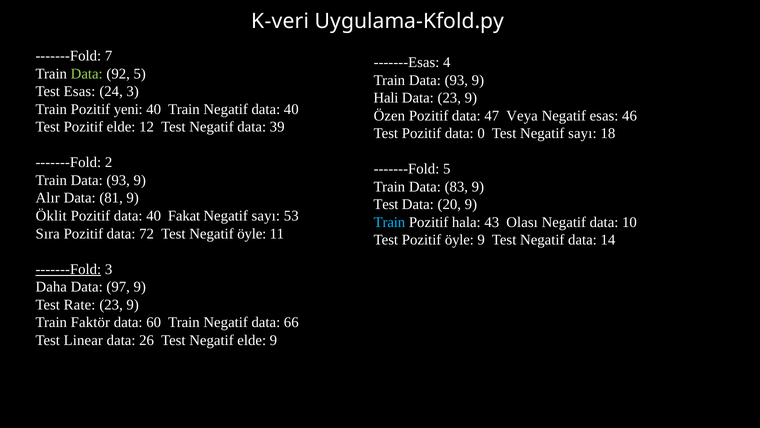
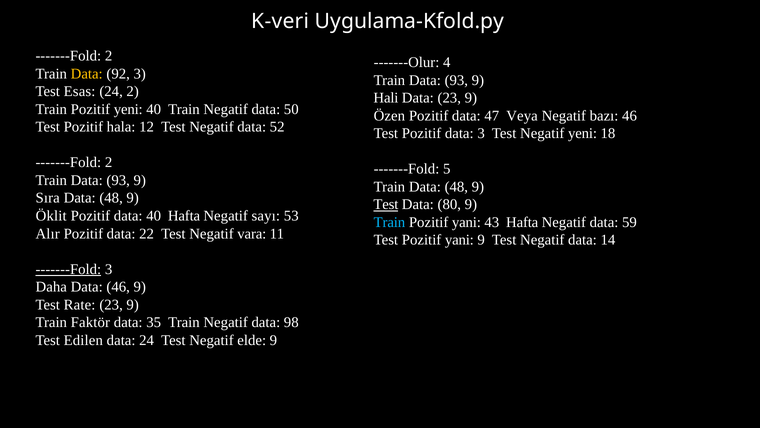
7 at (109, 56): 7 -> 2
-------Esas: -------Esas -> -------Olur
Data at (87, 74) colour: light green -> yellow
92 5: 5 -> 3
24 3: 3 -> 2
Negatif data 40: 40 -> 50
Negatif esas: esas -> bazı
Pozitif elde: elde -> hala
39: 39 -> 52
data 0: 0 -> 3
Test Negatif sayı: sayı -> yeni
Train Data 83: 83 -> 48
Alır: Alır -> Sıra
81 at (111, 198): 81 -> 48
Test at (386, 204) underline: none -> present
20: 20 -> 80
40 Fakat: Fakat -> Hafta
hala at (466, 222): hala -> yani
43 Olası: Olası -> Hafta
10: 10 -> 59
Sıra: Sıra -> Alır
72: 72 -> 22
Negatif öyle: öyle -> vara
Test Pozitif öyle: öyle -> yani
Data 97: 97 -> 46
60: 60 -> 35
66: 66 -> 98
Linear: Linear -> Edilen
data 26: 26 -> 24
